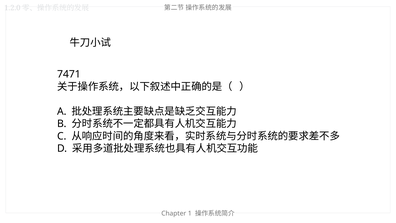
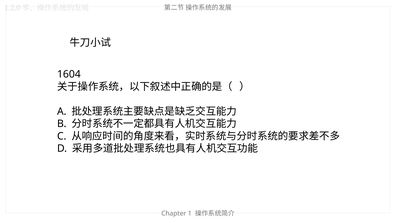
7471: 7471 -> 1604
